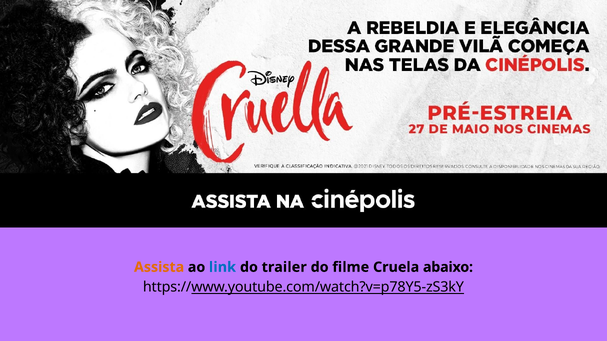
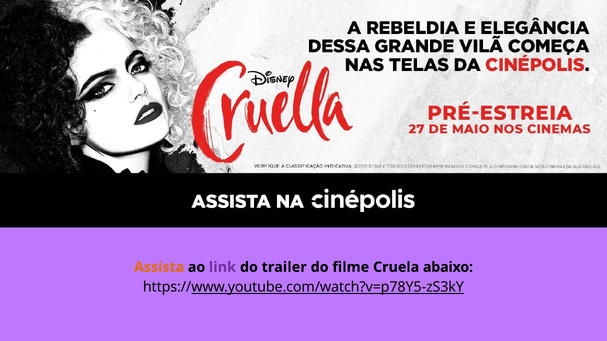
link colour: blue -> purple
